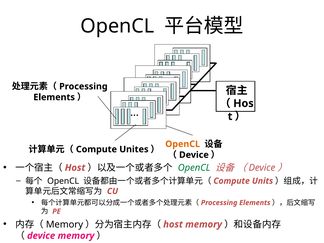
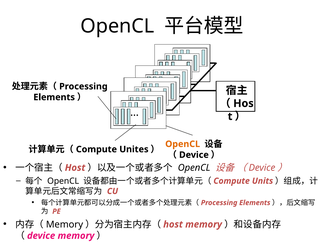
OpenCL at (194, 168) colour: green -> black
